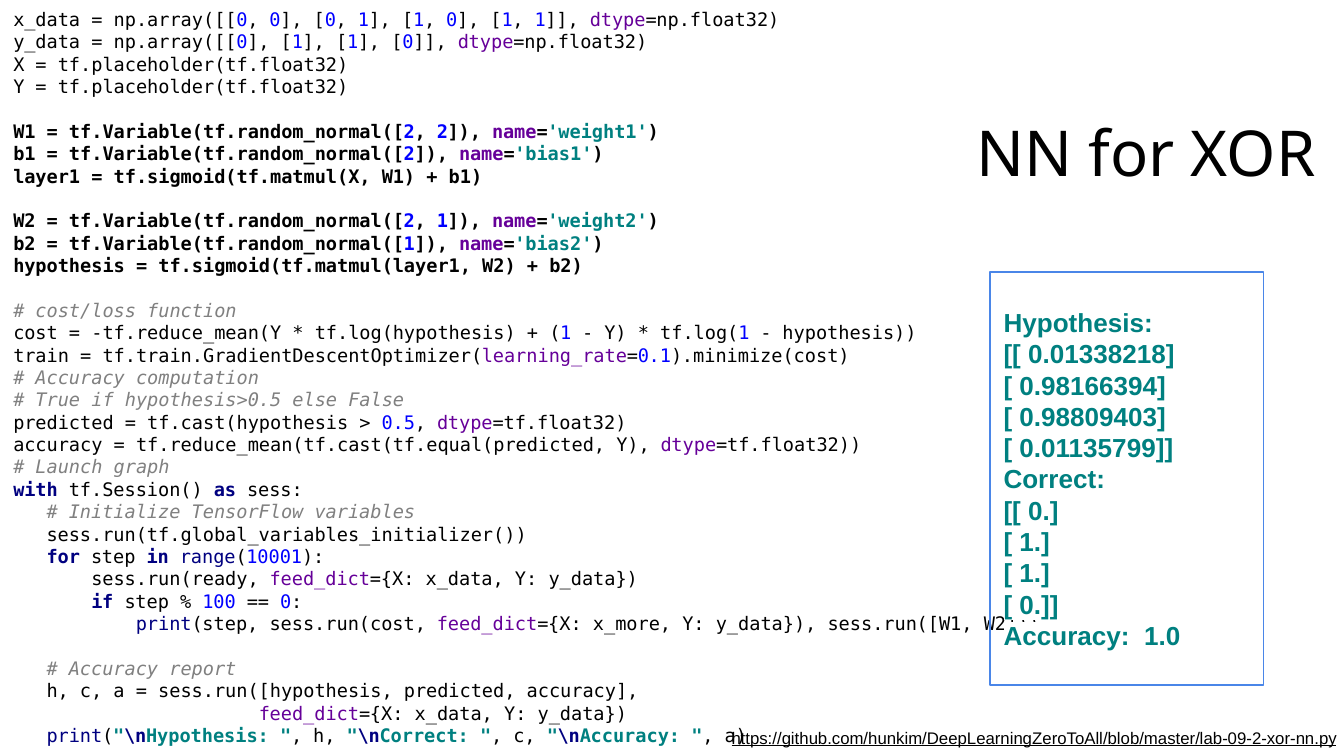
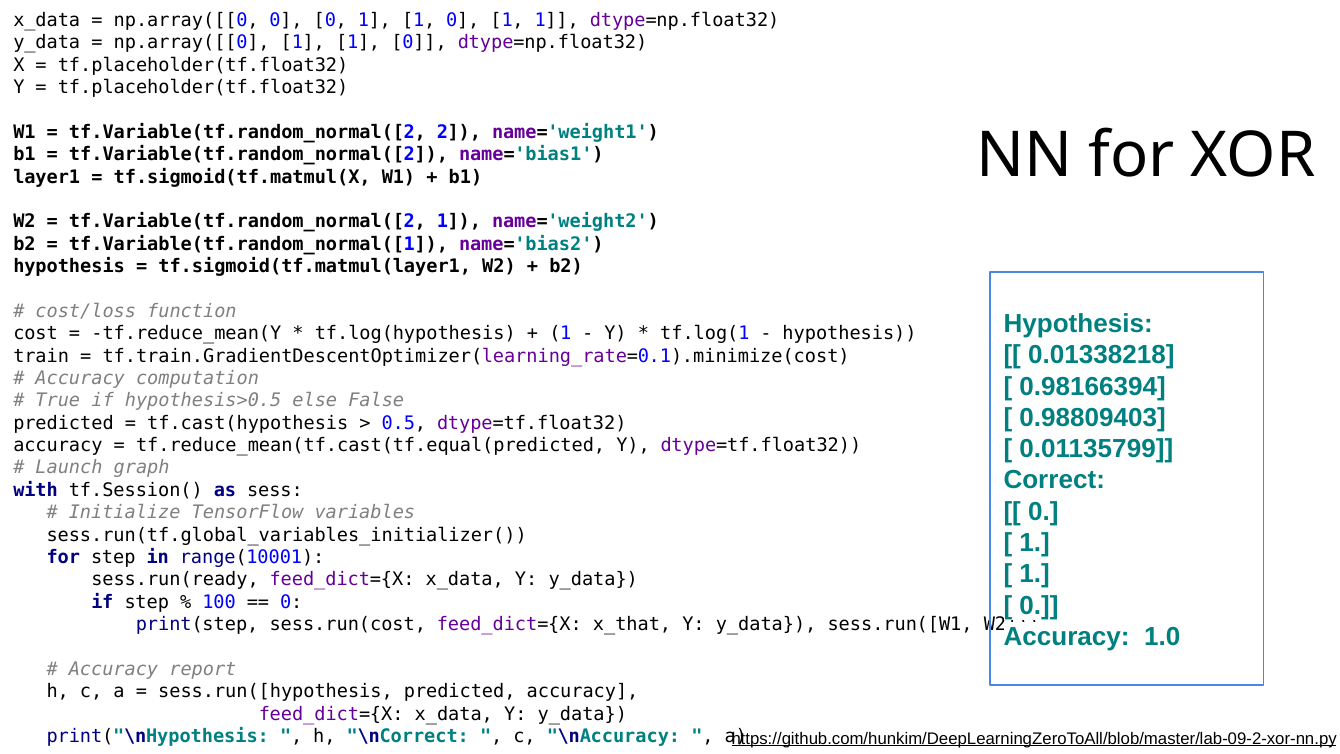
x_more: x_more -> x_that
